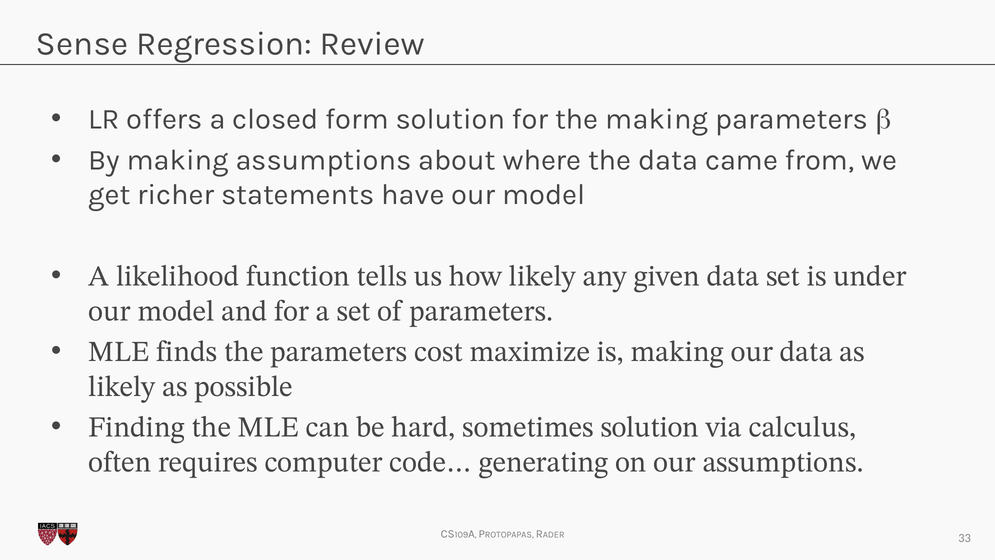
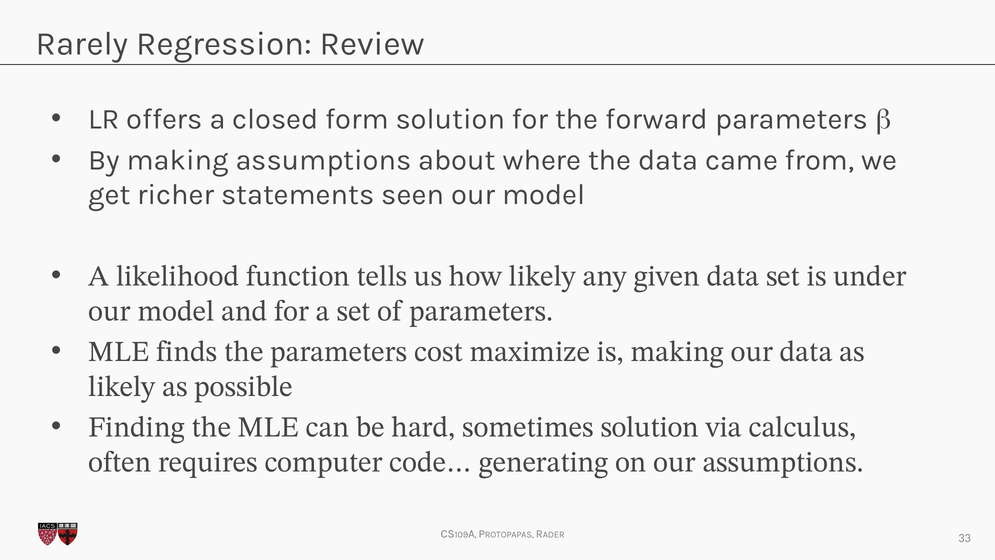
Sense: Sense -> Rarely
the making: making -> forward
have: have -> seen
